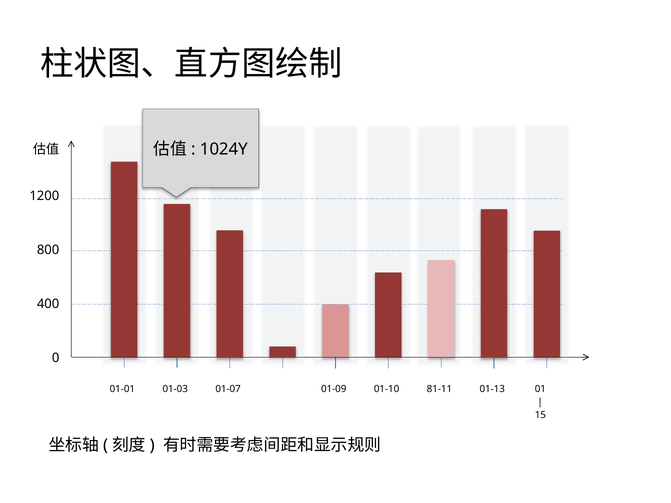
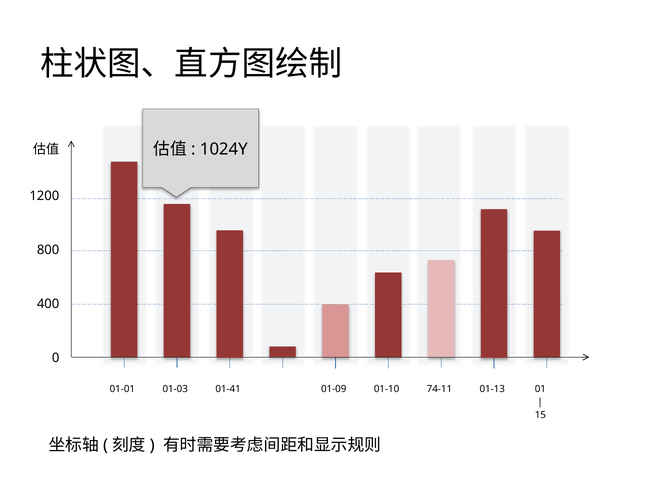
01-07: 01-07 -> 01-41
81-11: 81-11 -> 74-11
